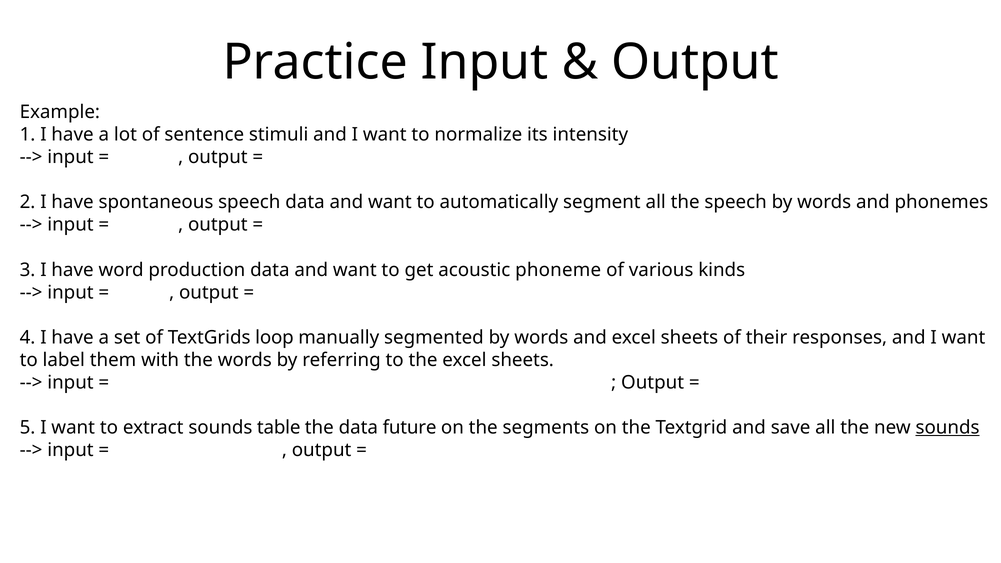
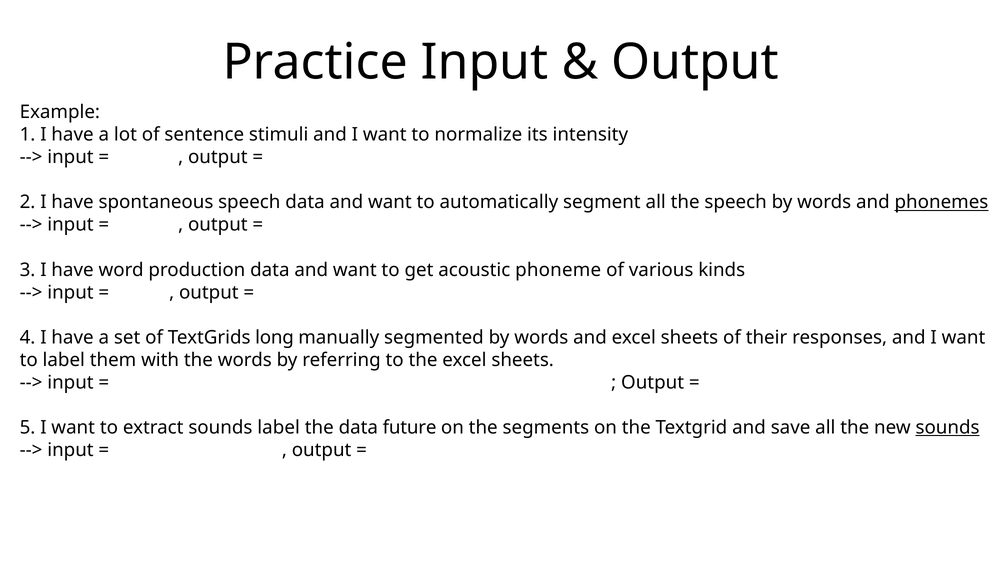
phonemes underline: none -> present
loop: loop -> long
sounds table: table -> label
